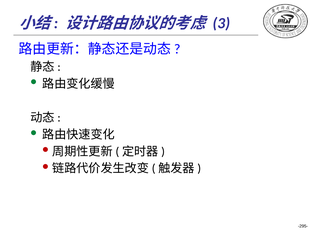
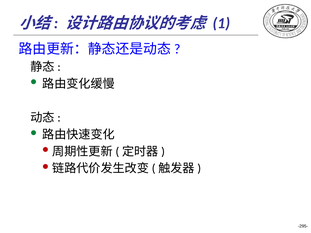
3: 3 -> 1
